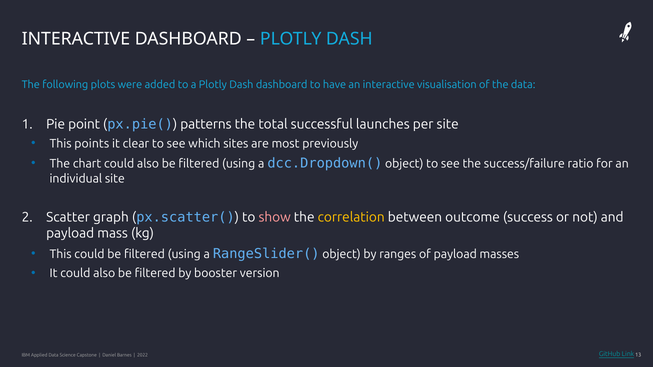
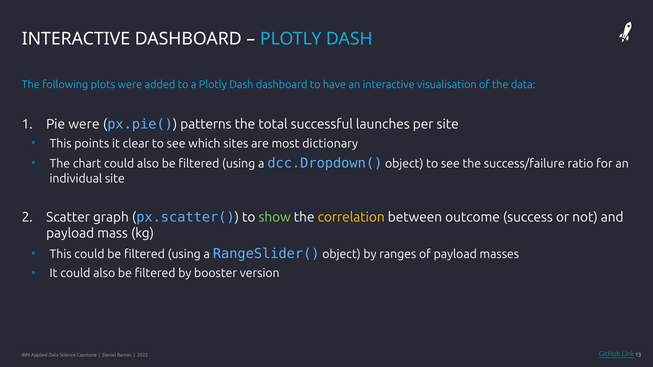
Pie point: point -> were
previously: previously -> dictionary
show colour: pink -> light green
